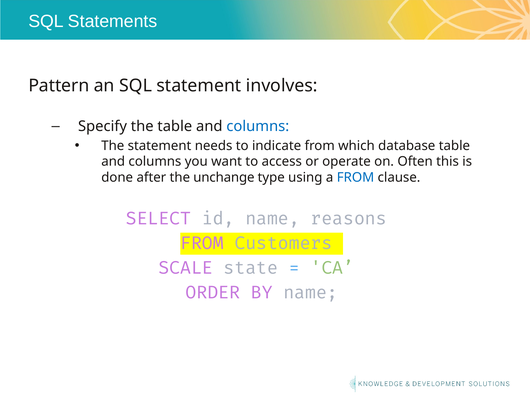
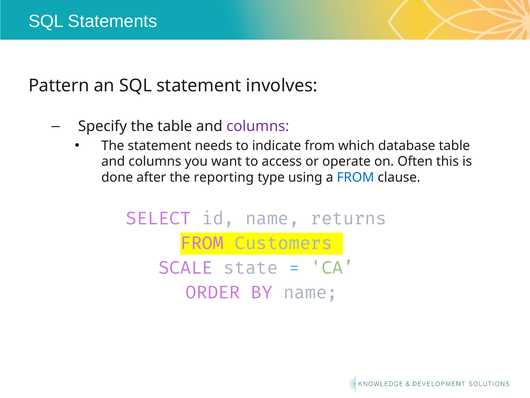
columns at (258, 126) colour: blue -> purple
unchange: unchange -> reporting
reasons: reasons -> returns
